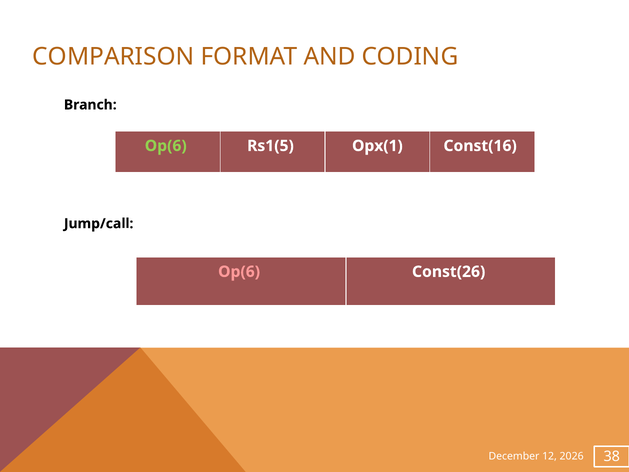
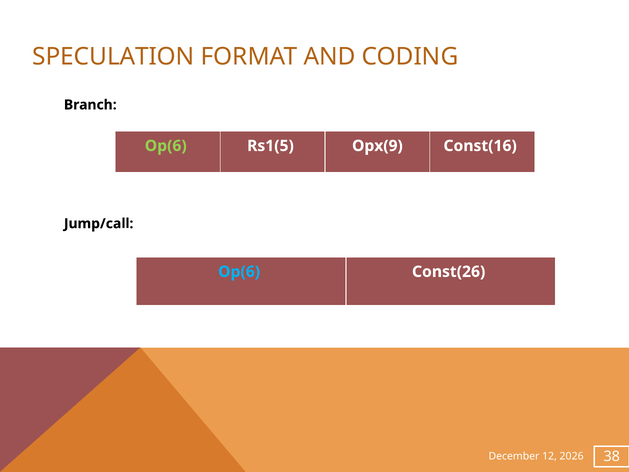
COMPARISON: COMPARISON -> SPECULATION
Opx(1: Opx(1 -> Opx(9
Op(6 at (239, 272) colour: pink -> light blue
